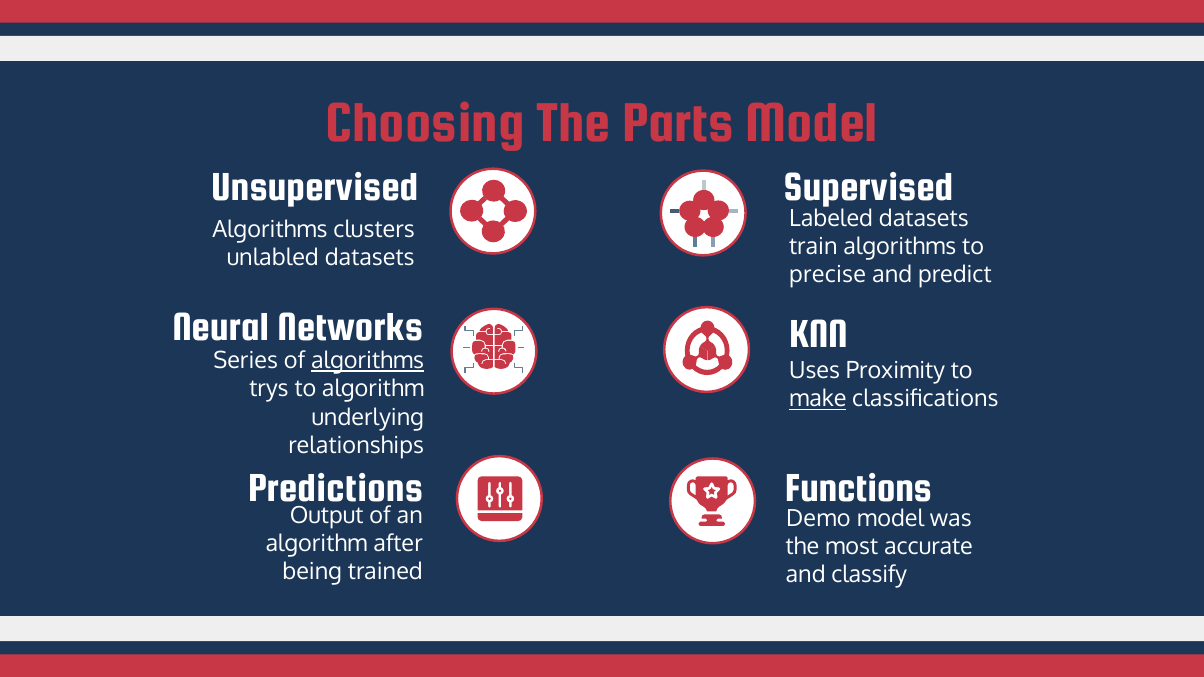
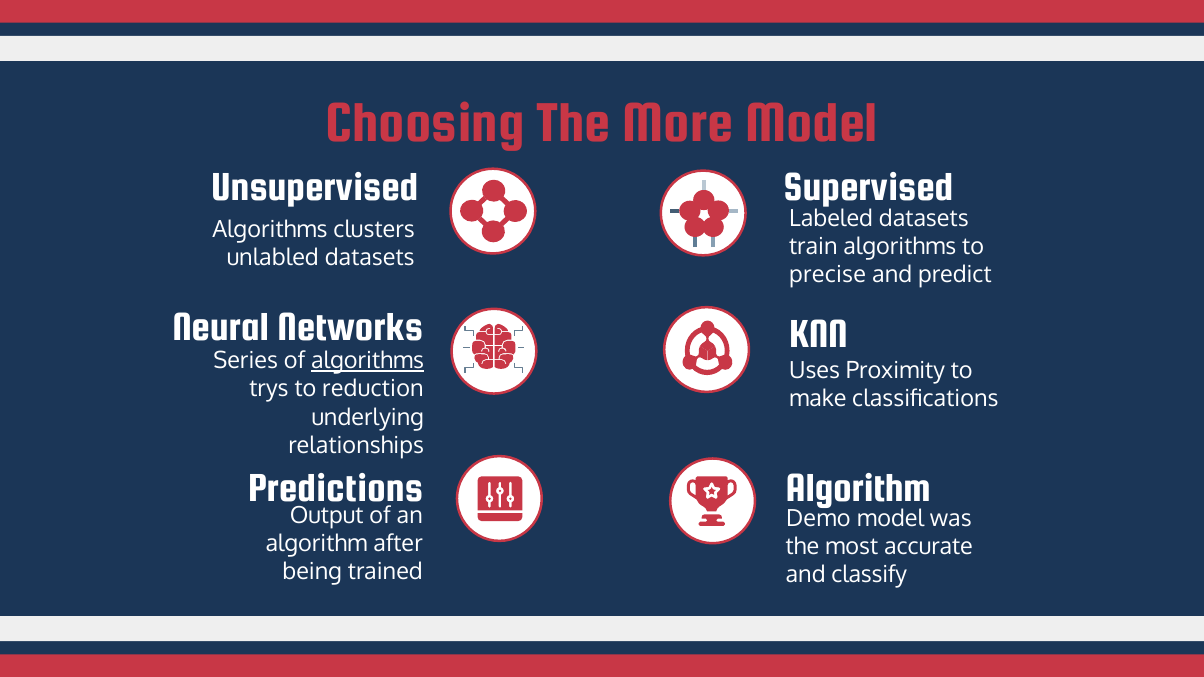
Parts: Parts -> More
to algorithm: algorithm -> reduction
make underline: present -> none
Functions at (858, 488): Functions -> Algorithm
